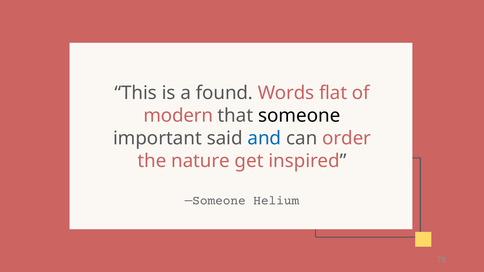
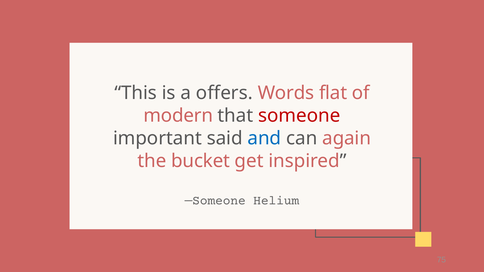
found: found -> offers
someone colour: black -> red
order: order -> again
nature: nature -> bucket
